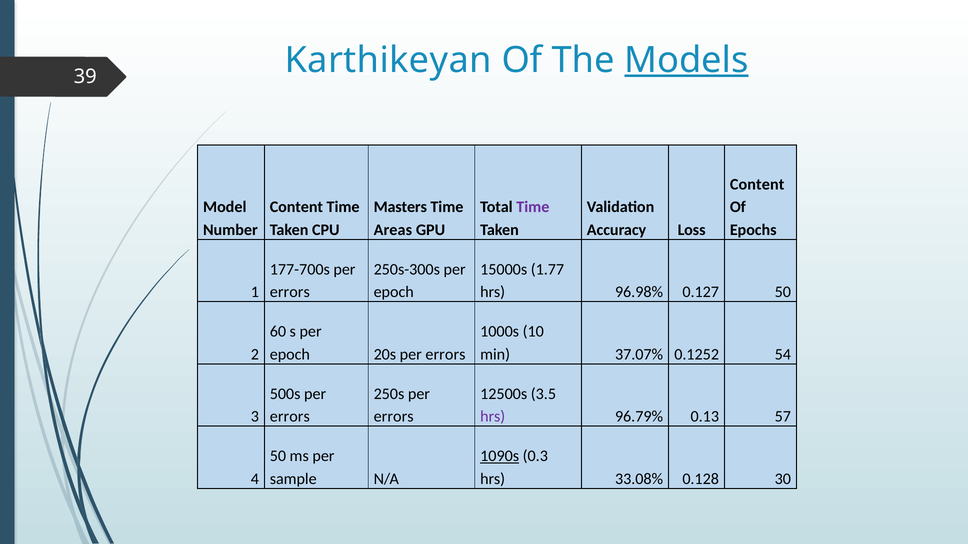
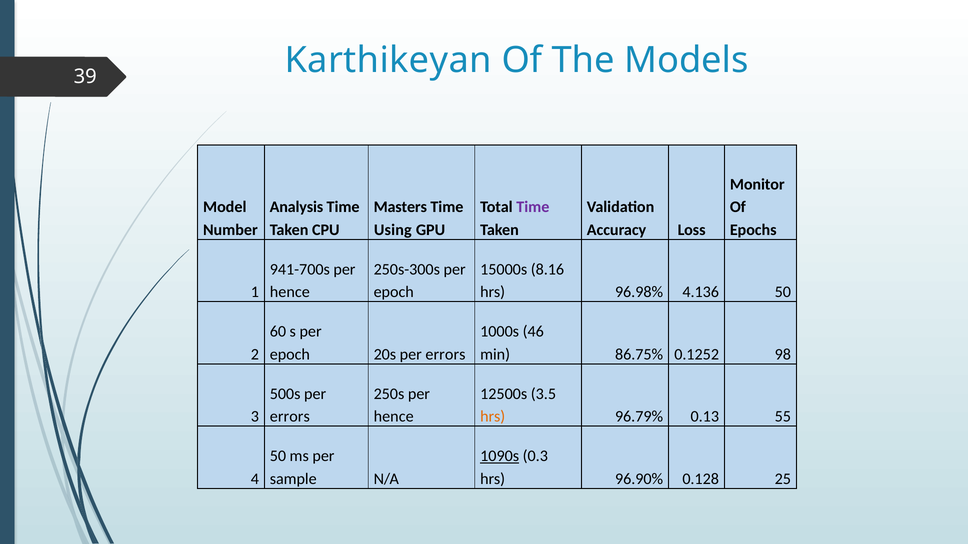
Models underline: present -> none
Content at (757, 185): Content -> Monitor
Content at (296, 207): Content -> Analysis
Areas: Areas -> Using
177-700s: 177-700s -> 941-700s
1.77: 1.77 -> 8.16
errors at (290, 292): errors -> hence
0.127: 0.127 -> 4.136
10: 10 -> 46
37.07%: 37.07% -> 86.75%
54: 54 -> 98
errors at (394, 417): errors -> hence
hrs at (493, 417) colour: purple -> orange
57: 57 -> 55
33.08%: 33.08% -> 96.90%
30: 30 -> 25
